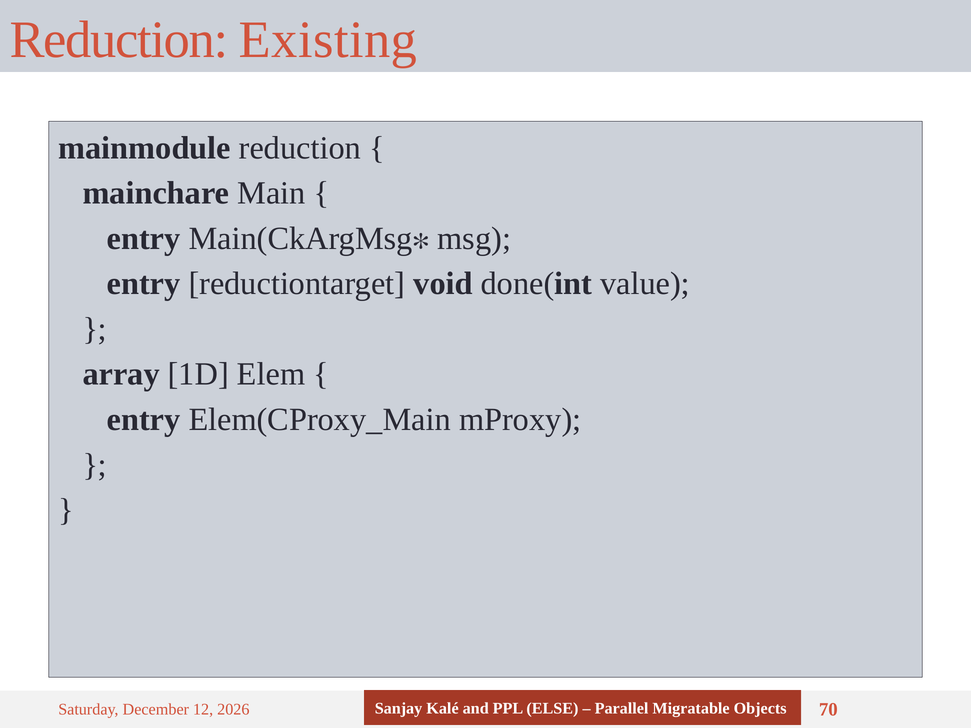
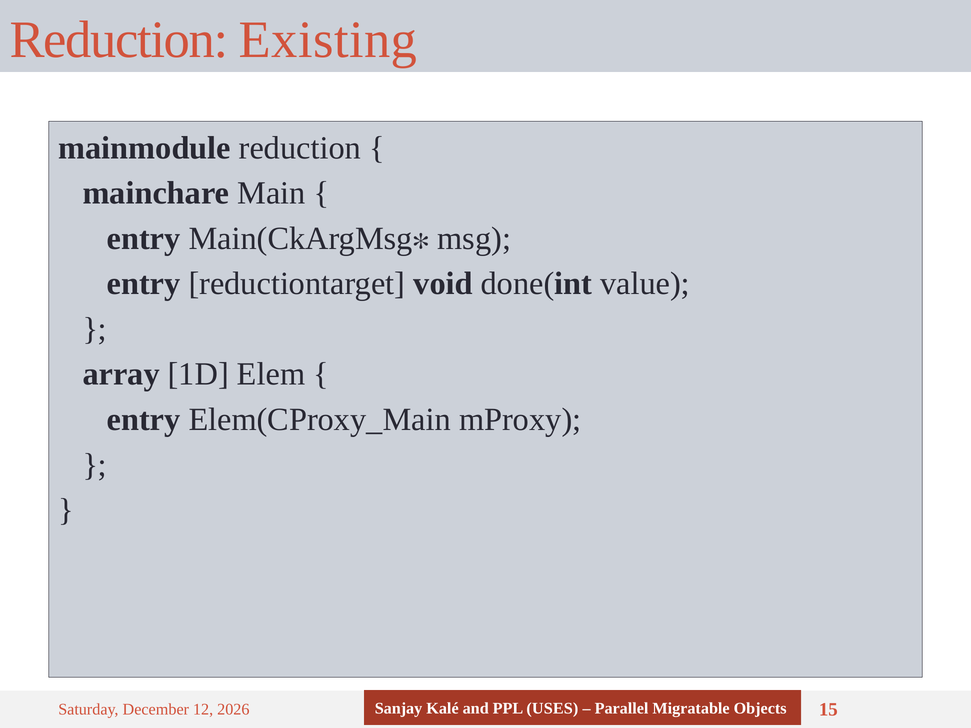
ELSE: ELSE -> USES
70: 70 -> 15
